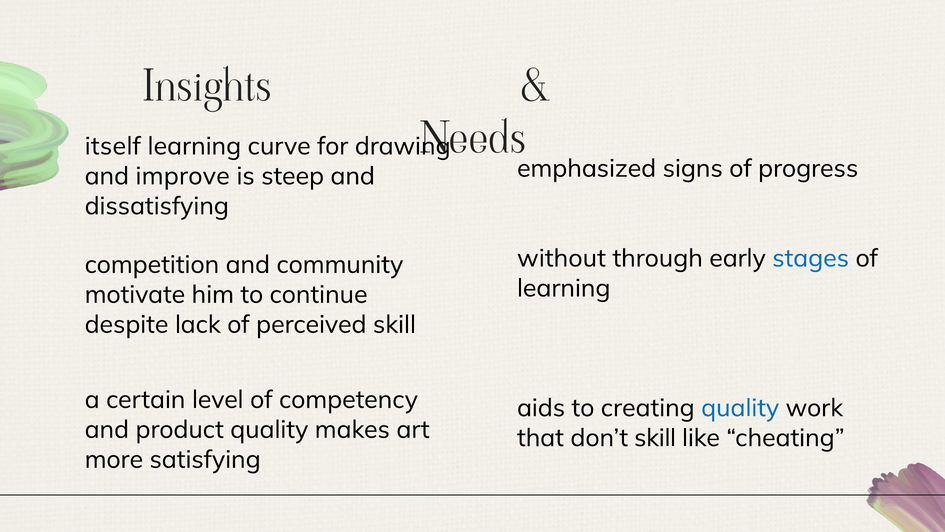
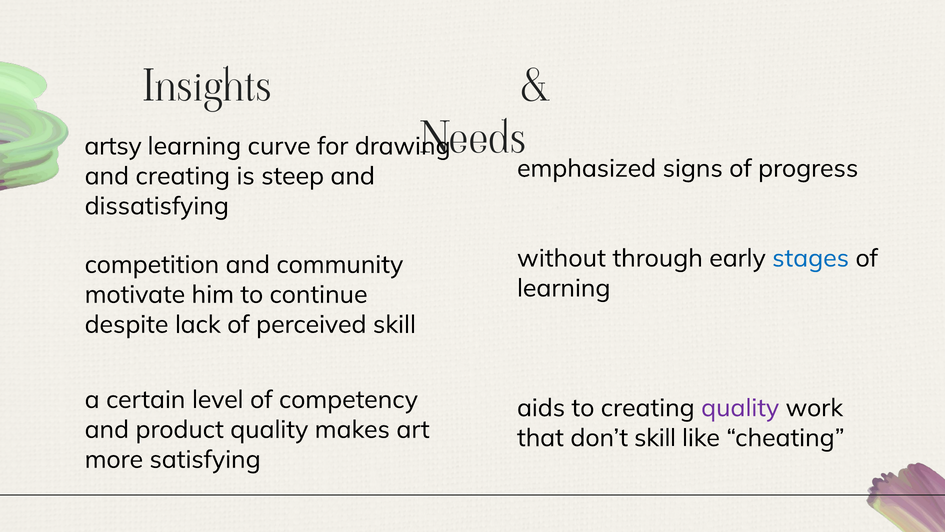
itself: itself -> artsy
and improve: improve -> creating
quality at (740, 408) colour: blue -> purple
